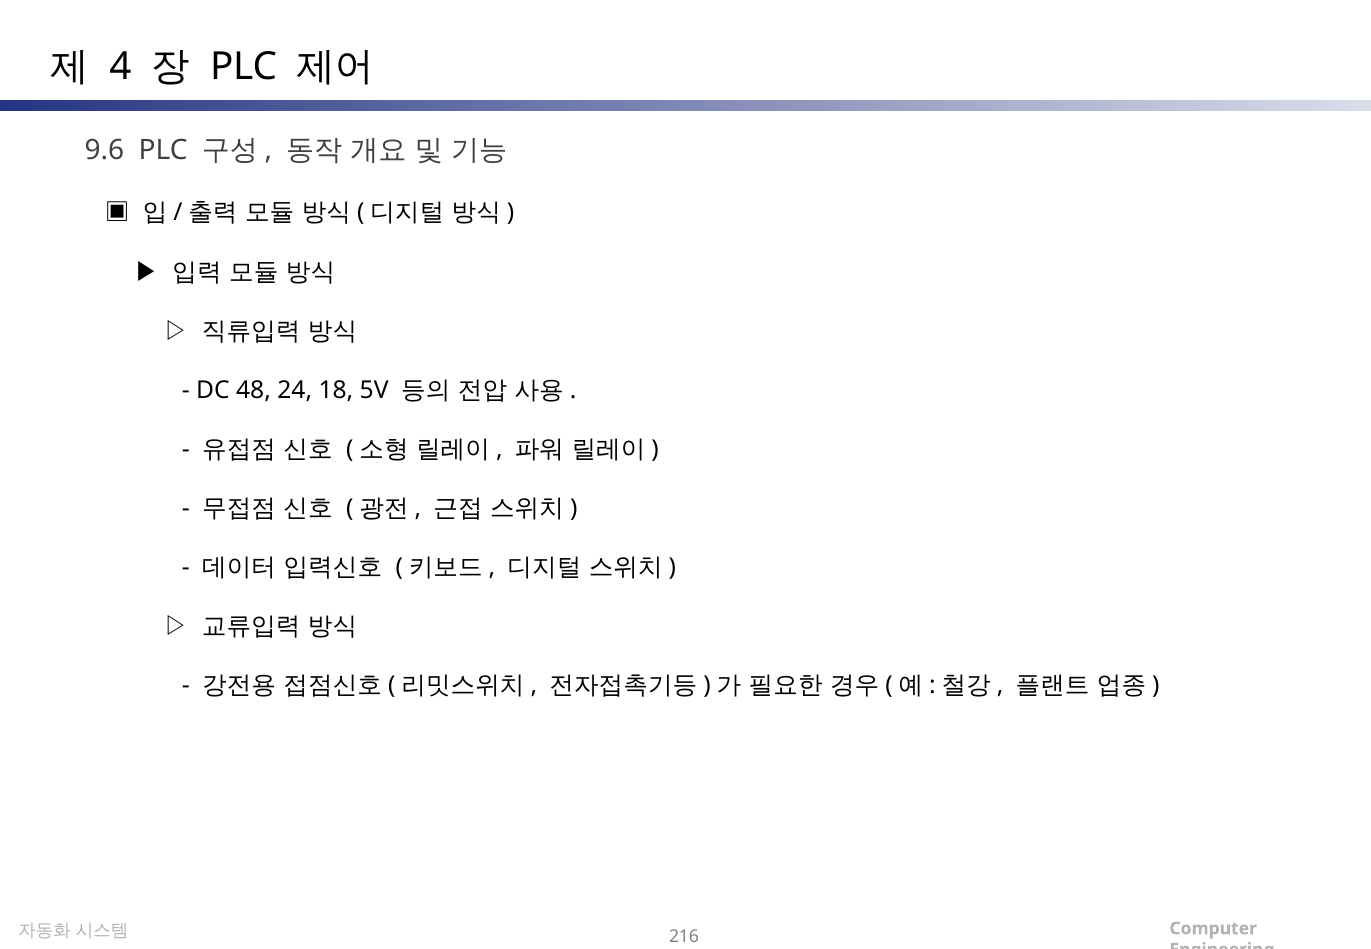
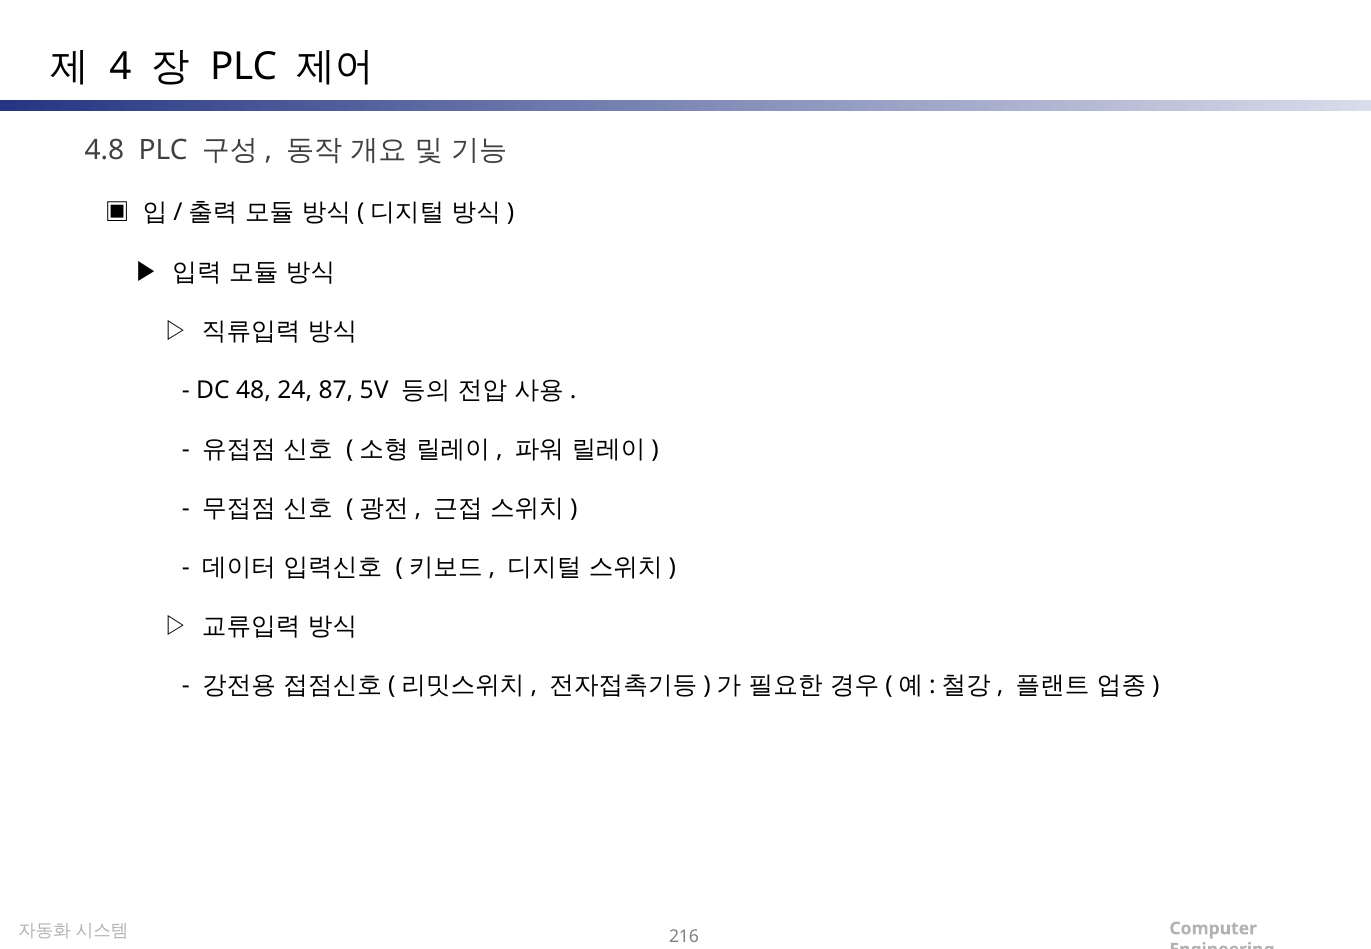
9.6: 9.6 -> 4.8
18: 18 -> 87
